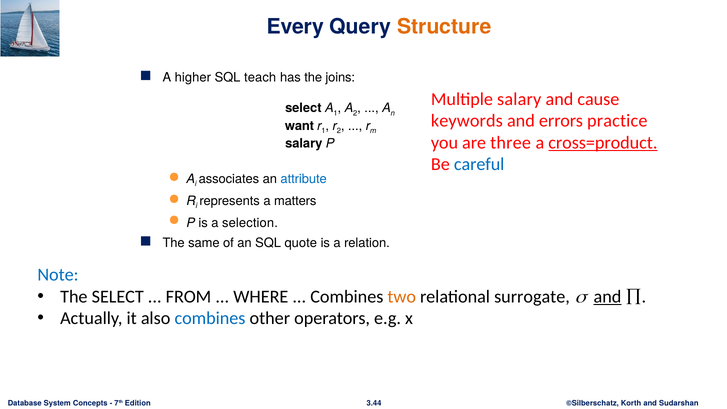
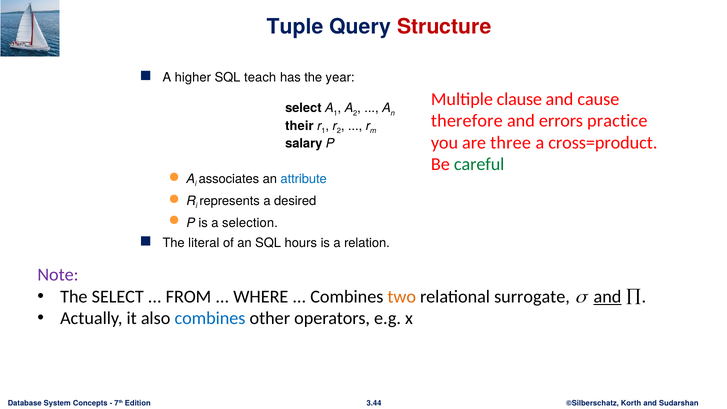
Every: Every -> Tuple
Structure colour: orange -> red
joins: joins -> year
Multiple salary: salary -> clause
keywords: keywords -> therefore
want: want -> their
cross=product underline: present -> none
careful colour: blue -> green
matters: matters -> desired
same: same -> literal
quote: quote -> hours
Note colour: blue -> purple
